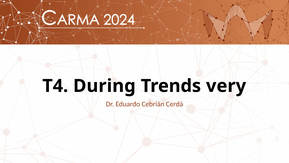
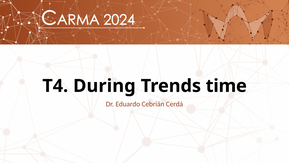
very: very -> time
